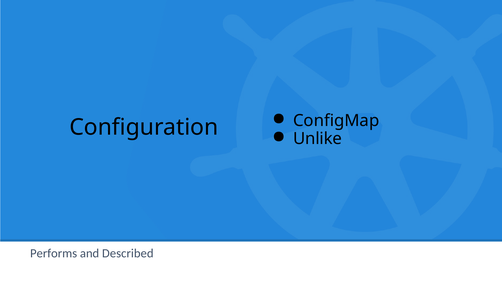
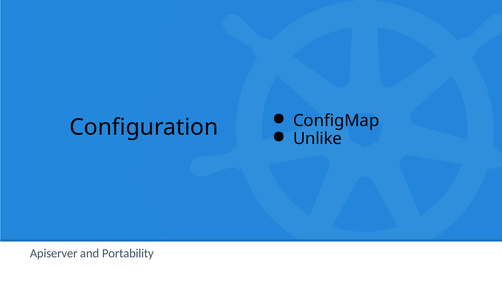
Performs: Performs -> Apiserver
Described: Described -> Portability
